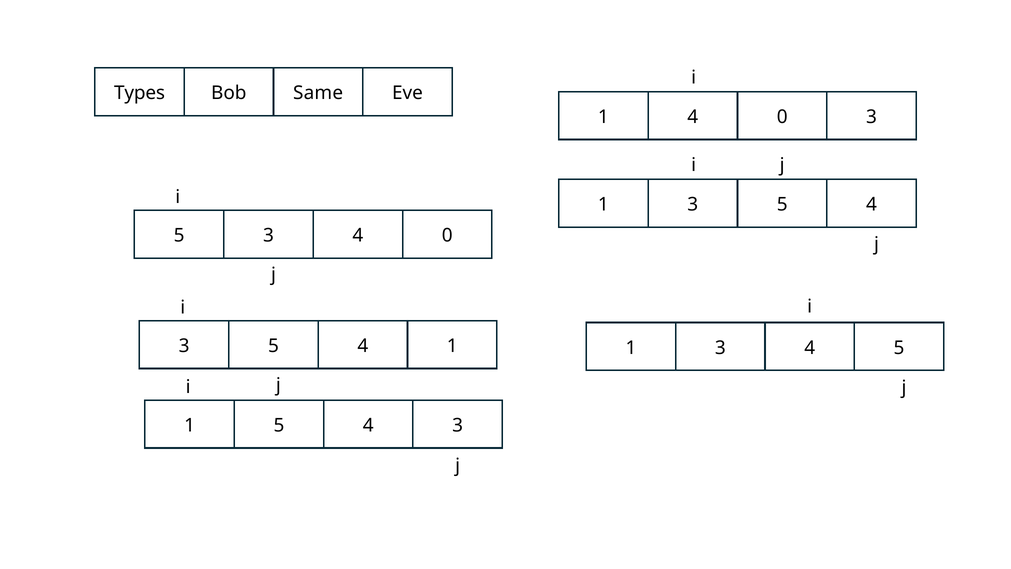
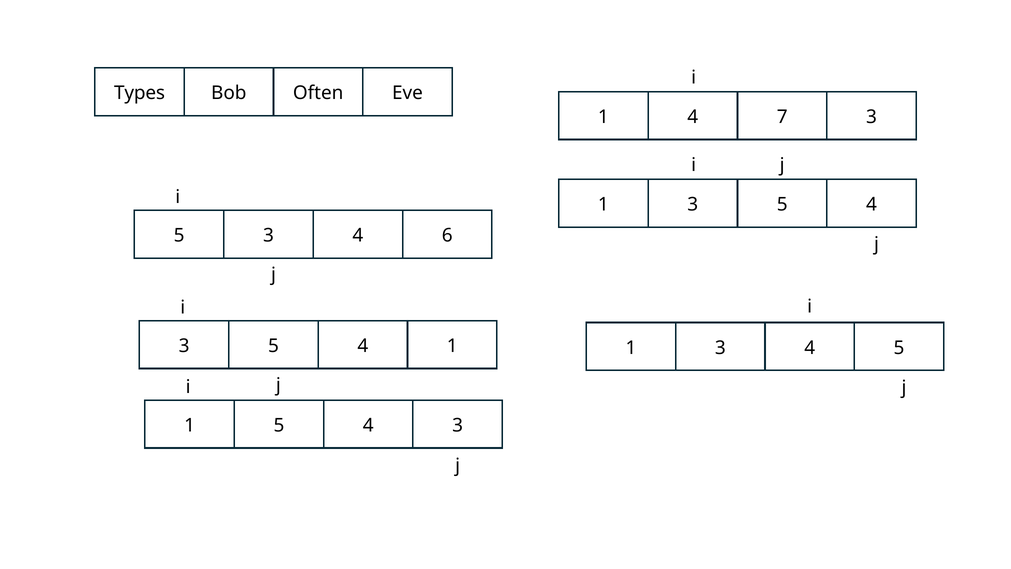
Same: Same -> Often
1 4 0: 0 -> 7
3 4 0: 0 -> 6
